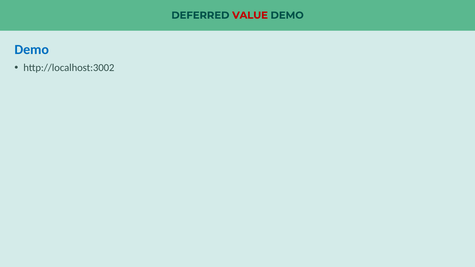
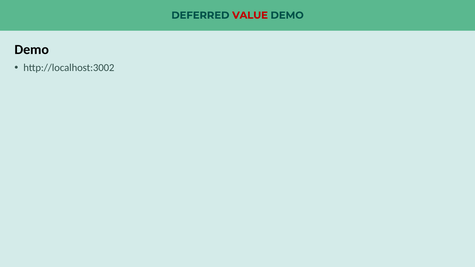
Demo at (32, 50) colour: blue -> black
